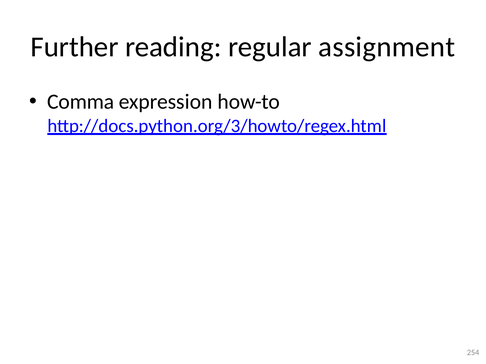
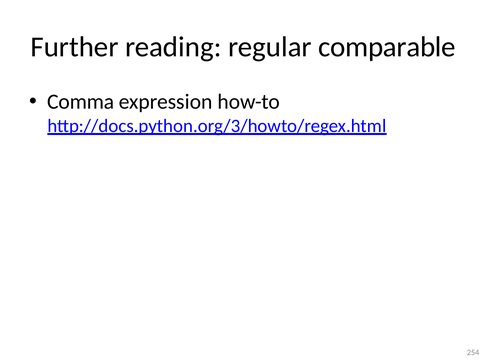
assignment: assignment -> comparable
